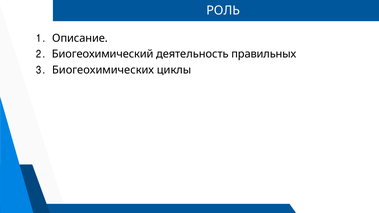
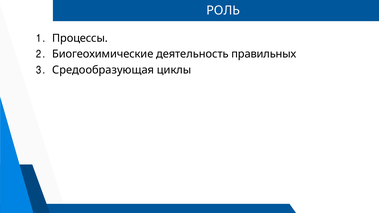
Описание: Описание -> Процессы
Биогеохимический: Биогеохимический -> Биогеохимические
Биогеохимических: Биогеохимических -> Средообразующая
